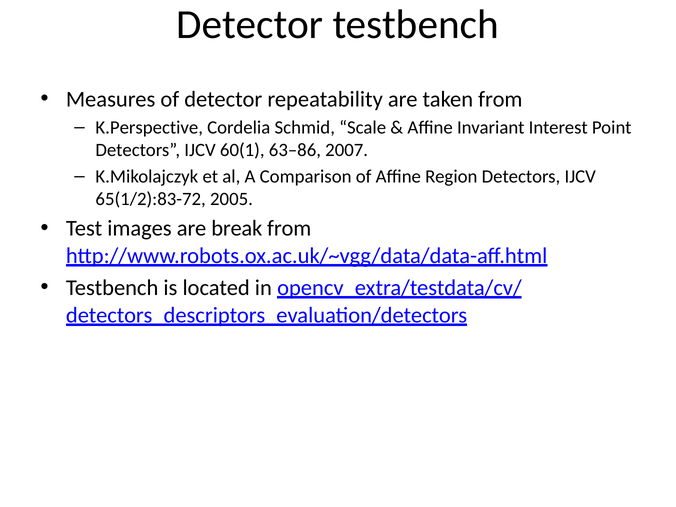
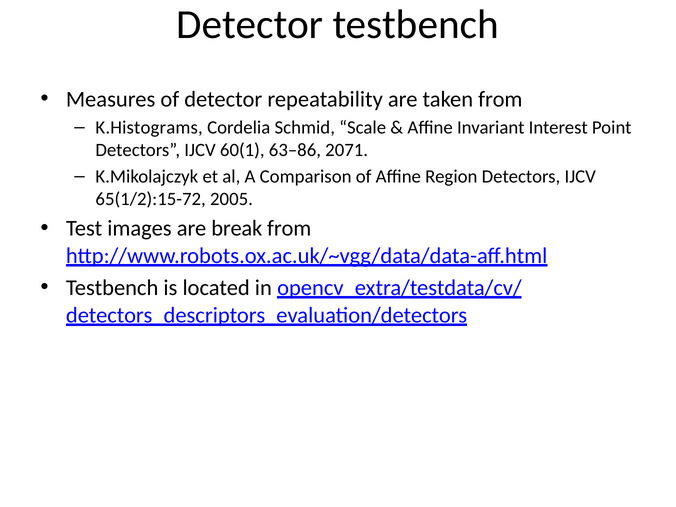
K.Perspective: K.Perspective -> K.Histograms
2007: 2007 -> 2071
65(1/2):83-72: 65(1/2):83-72 -> 65(1/2):15-72
